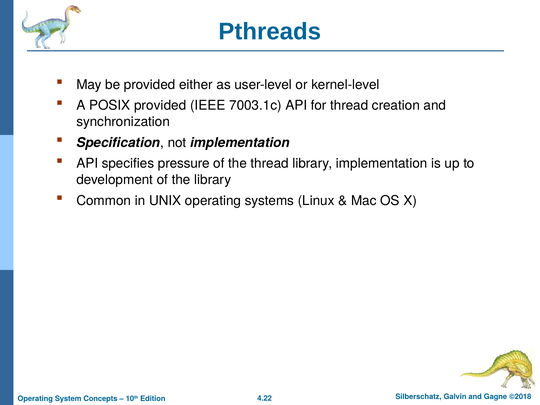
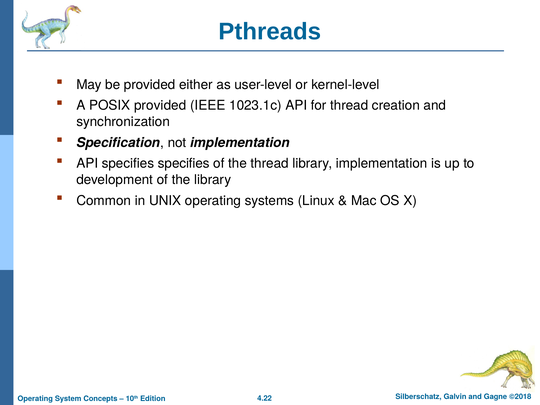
7003.1c: 7003.1c -> 1023.1c
specifies pressure: pressure -> specifies
